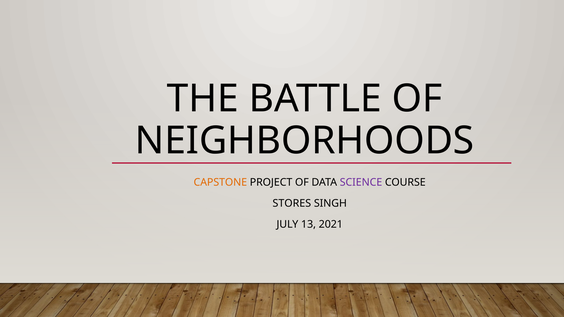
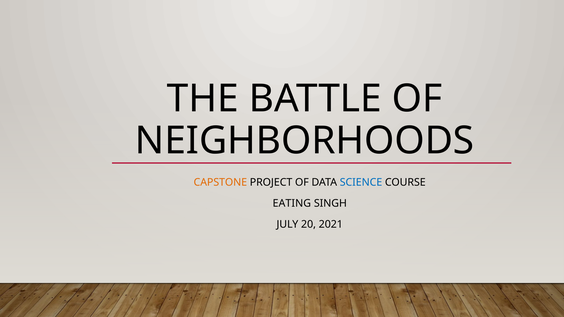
SCIENCE colour: purple -> blue
STORES: STORES -> EATING
13: 13 -> 20
